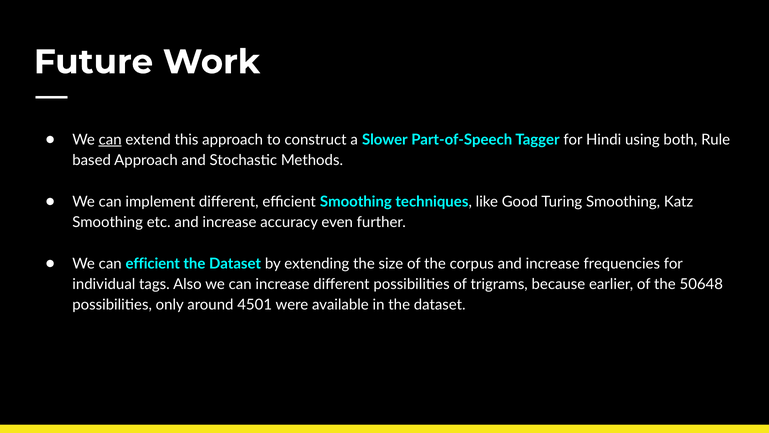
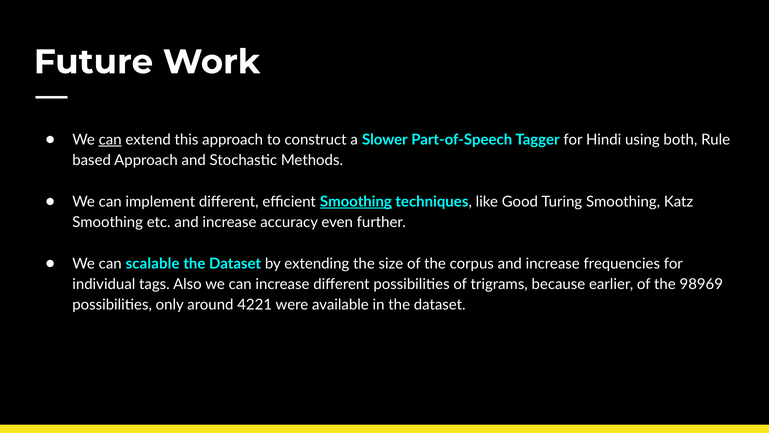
Smoothing at (356, 201) underline: none -> present
can efficient: efficient -> scalable
50648: 50648 -> 98969
4501: 4501 -> 4221
